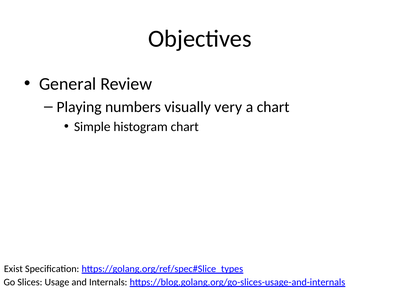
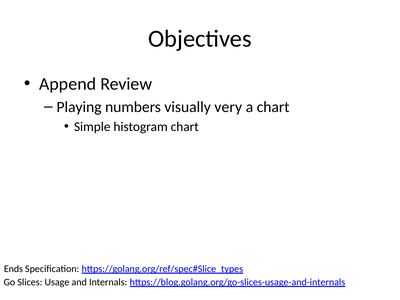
General: General -> Append
Exist: Exist -> Ends
